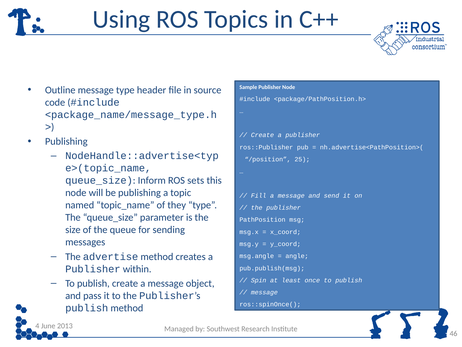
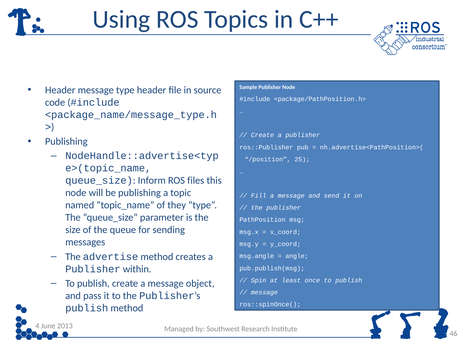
Outline at (60, 90): Outline -> Header
sets: sets -> files
